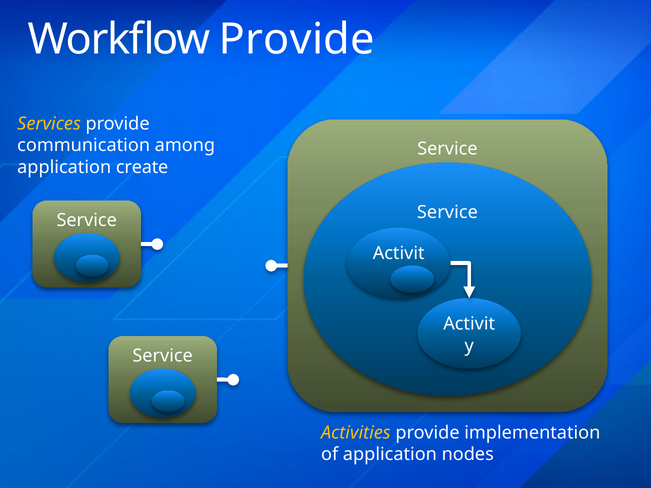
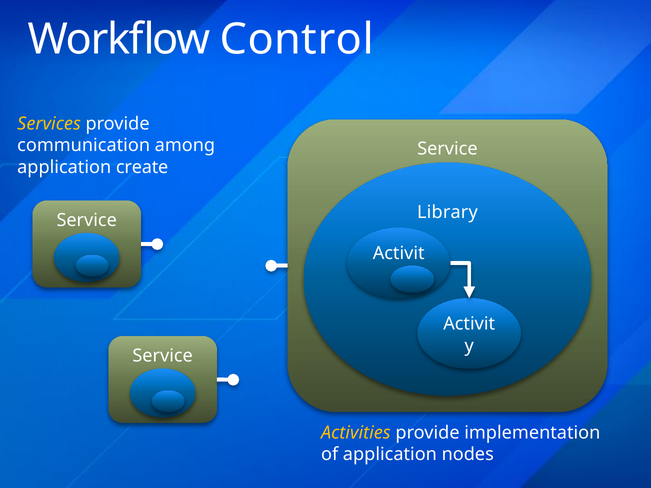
Workflow Provide: Provide -> Control
Service at (447, 212): Service -> Library
